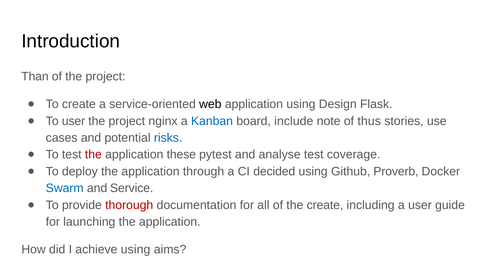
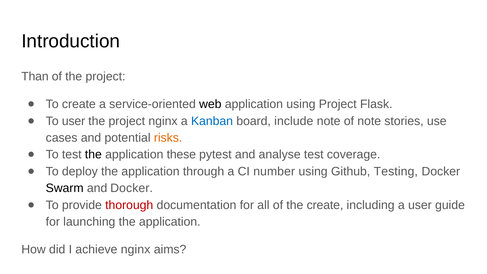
using Design: Design -> Project
of thus: thus -> note
risks colour: blue -> orange
the at (93, 155) colour: red -> black
decided: decided -> number
Proverb: Proverb -> Testing
Swarm colour: blue -> black
and Service: Service -> Docker
achieve using: using -> nginx
